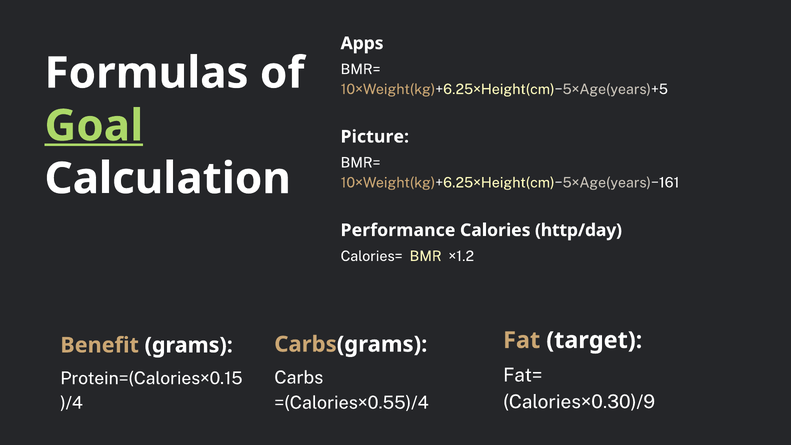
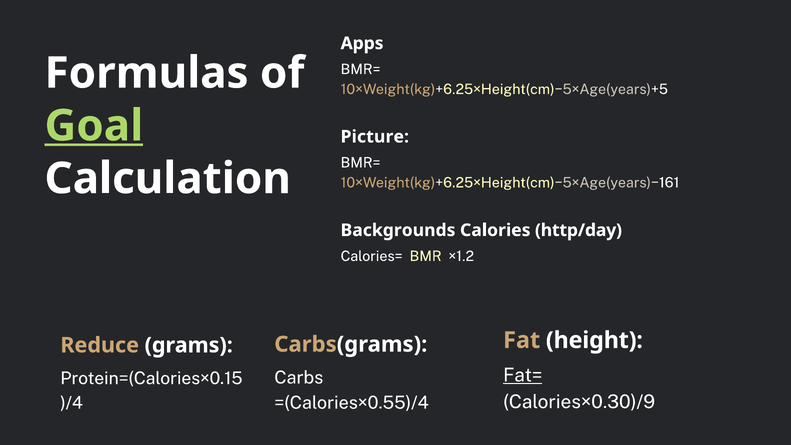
Performance: Performance -> Backgrounds
target: target -> height
Benefit: Benefit -> Reduce
Fat= underline: none -> present
